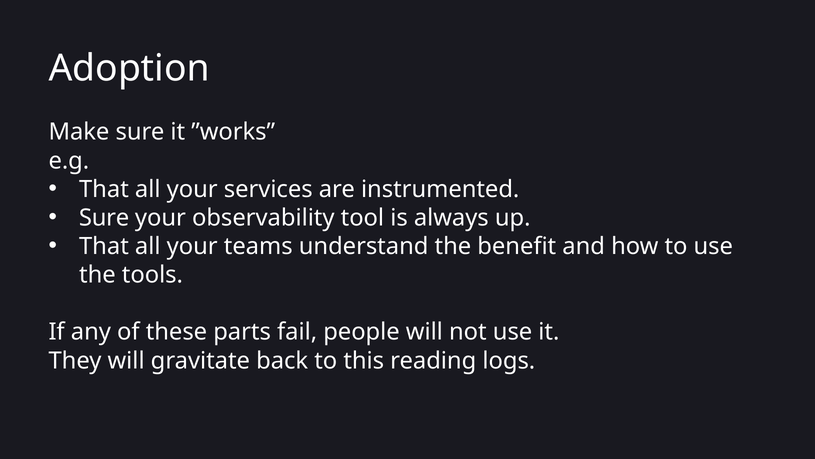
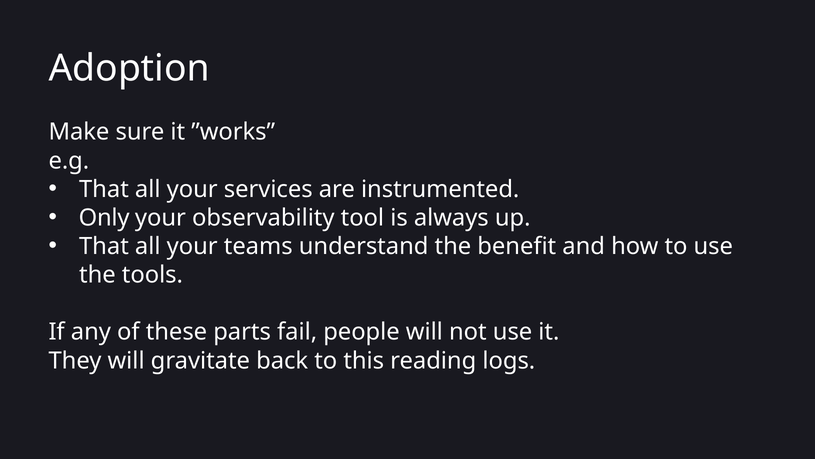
Sure at (104, 218): Sure -> Only
